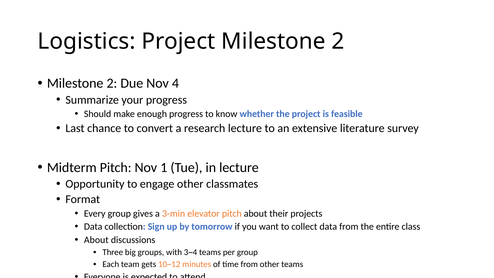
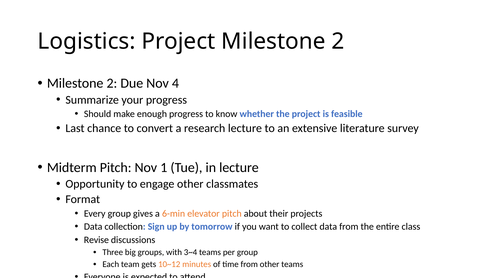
3-min: 3-min -> 6-min
About at (96, 240): About -> Revise
